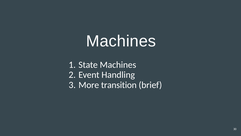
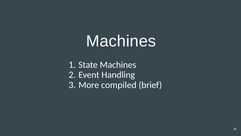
transition: transition -> compiled
